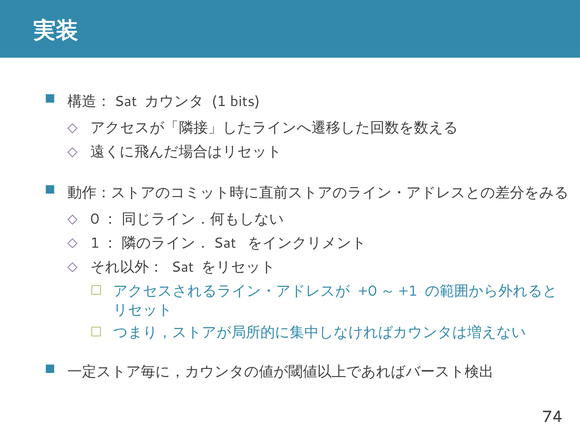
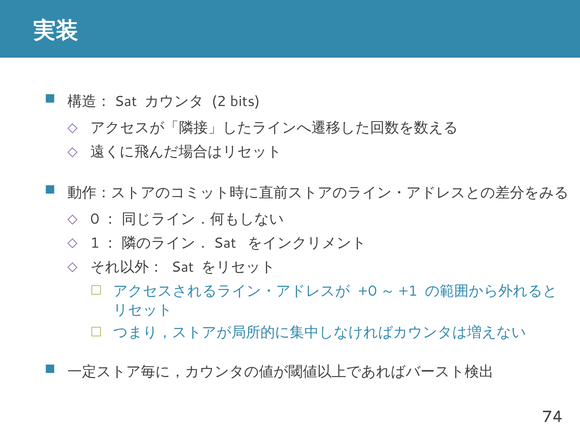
1: 1 -> 2
